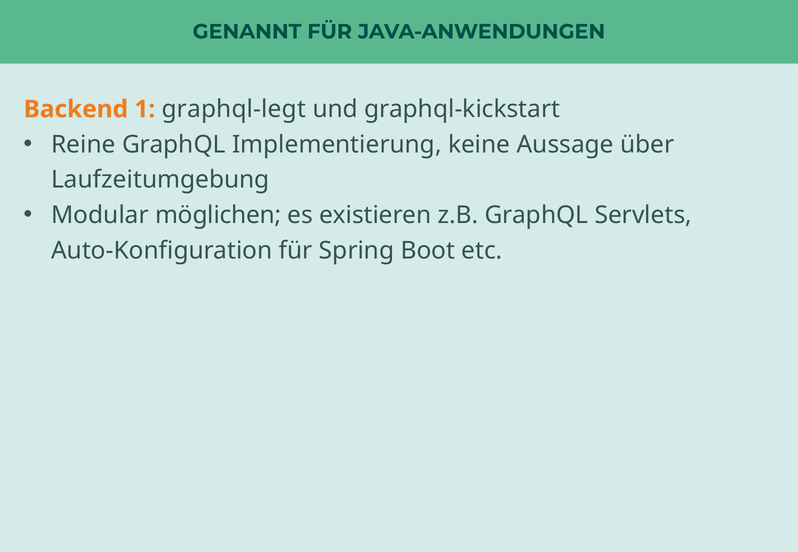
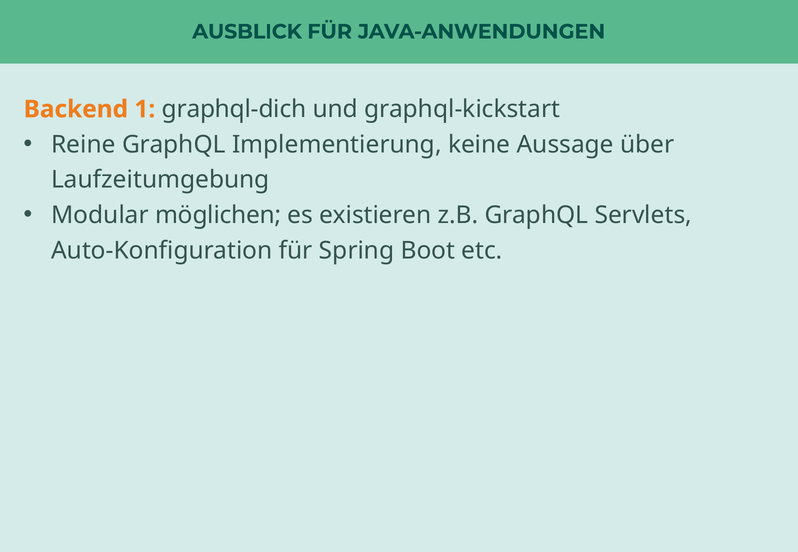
GENANNT: GENANNT -> AUSBLICK
graphql-legt: graphql-legt -> graphql-dich
